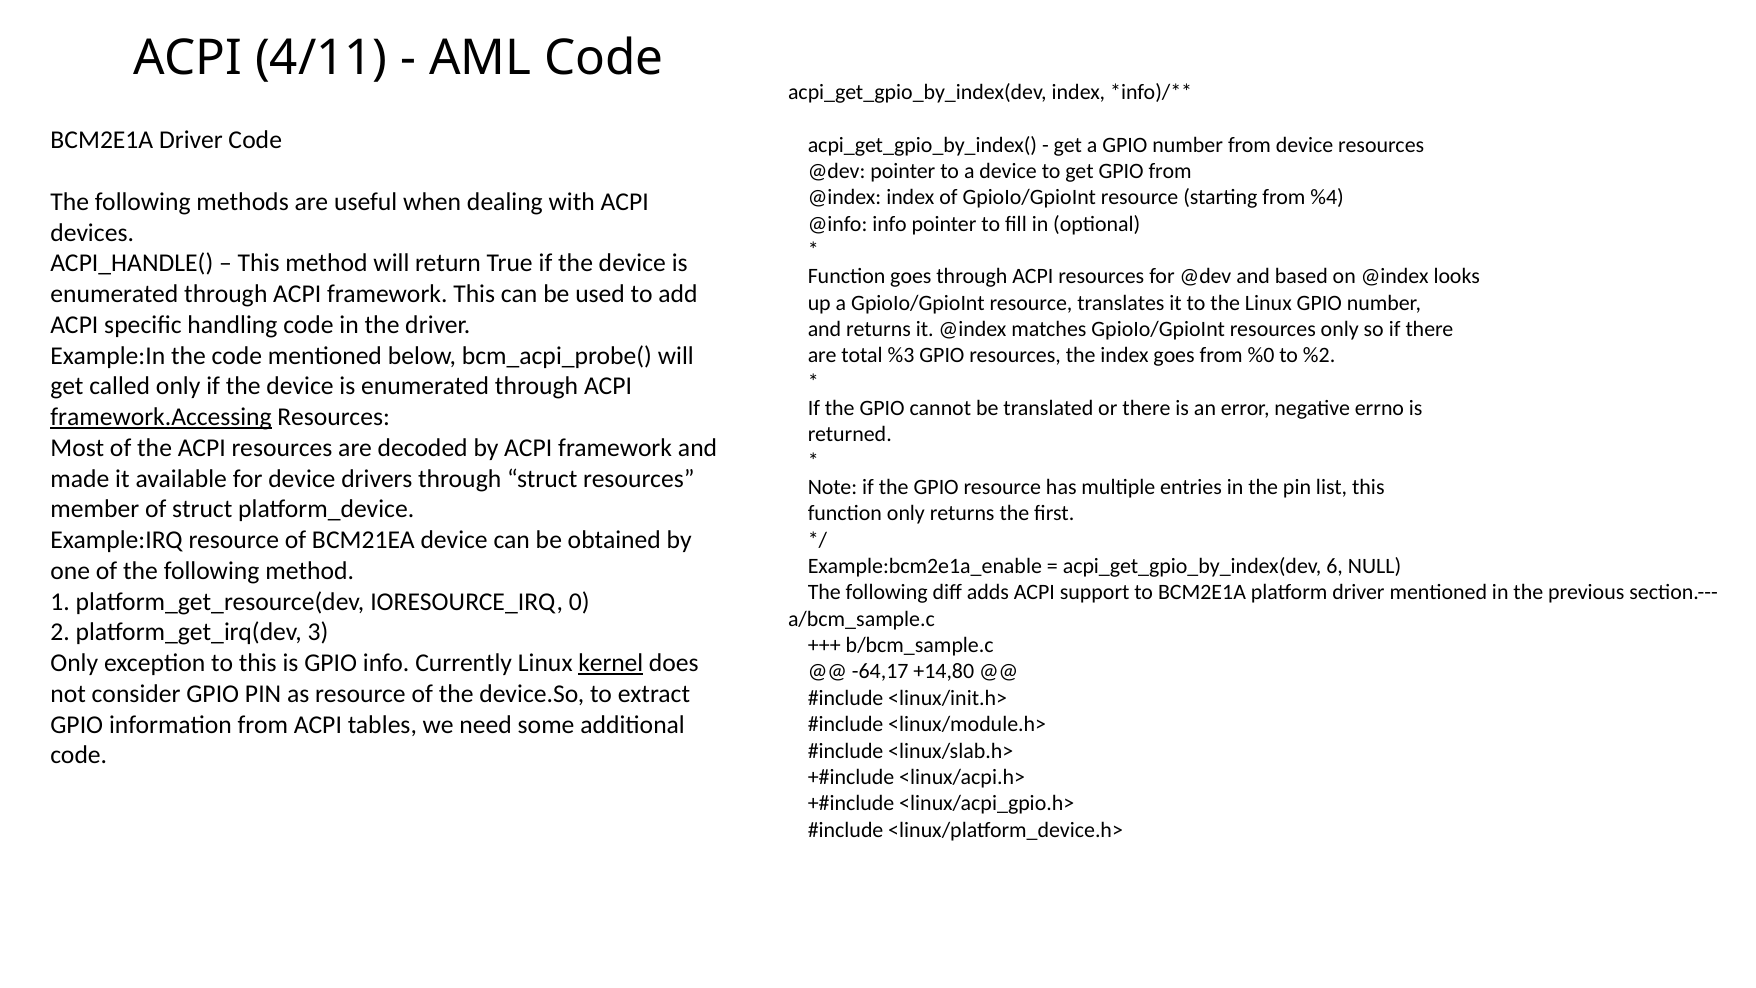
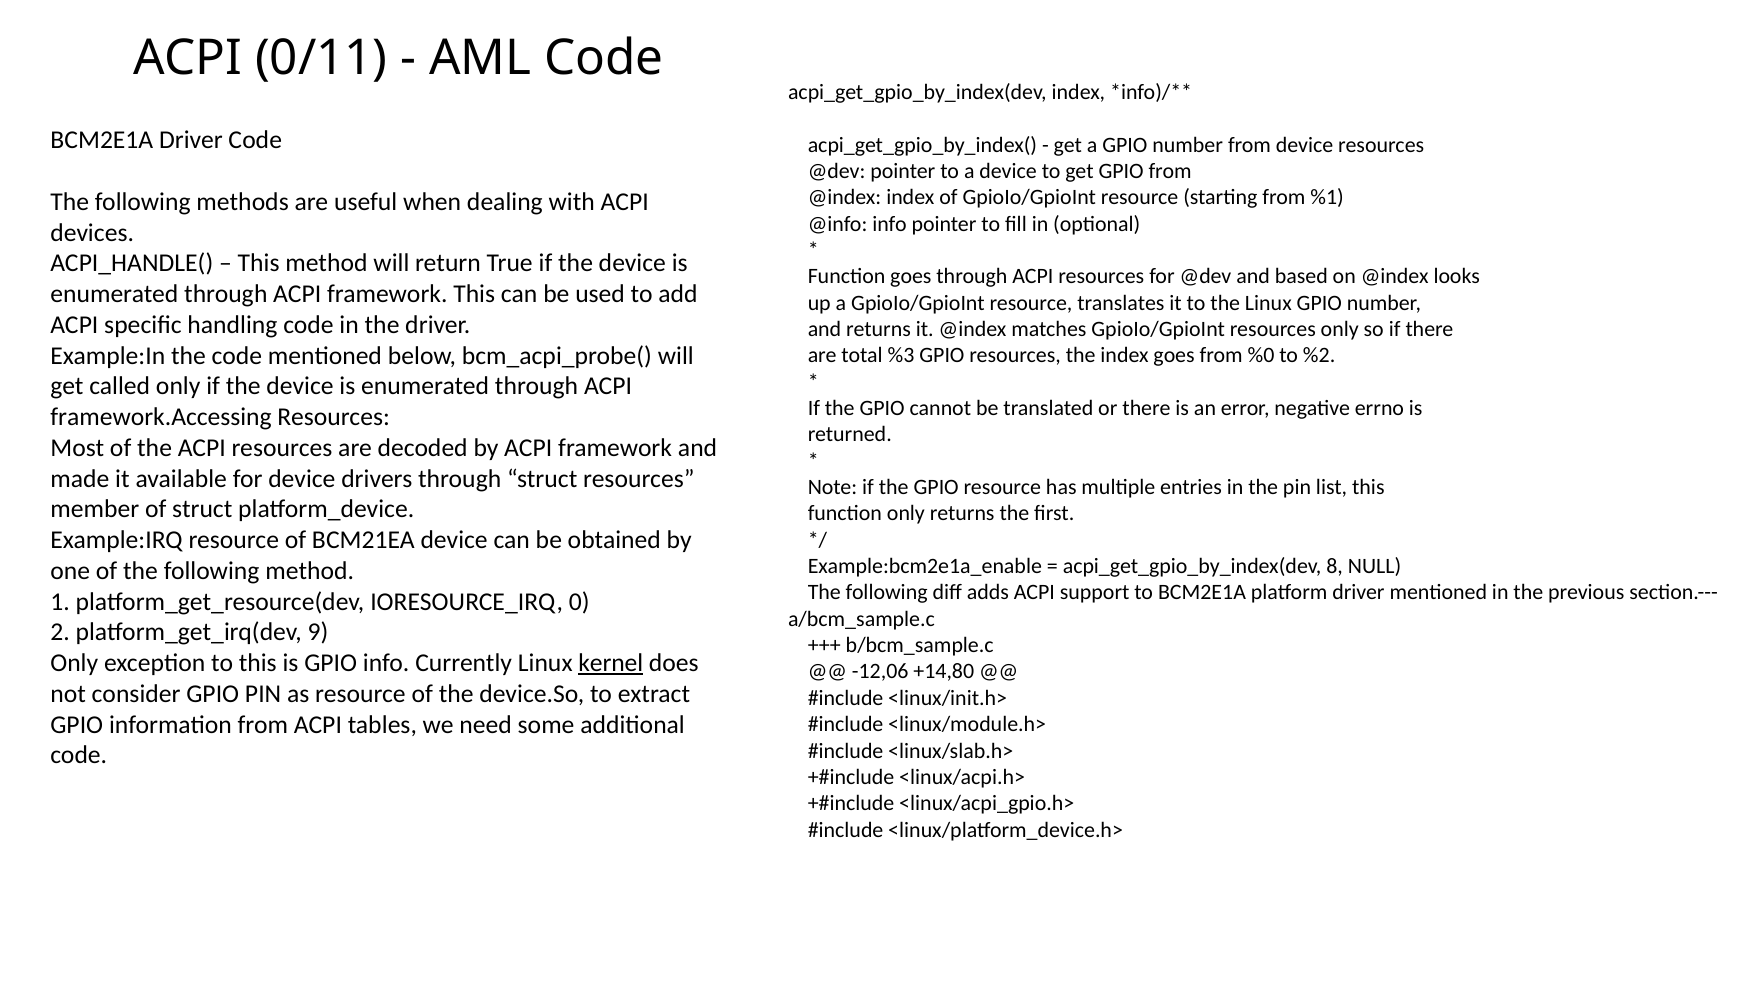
4/11: 4/11 -> 0/11
%4: %4 -> %1
framework.Accessing underline: present -> none
6: 6 -> 8
3: 3 -> 9
-64,17: -64,17 -> -12,06
